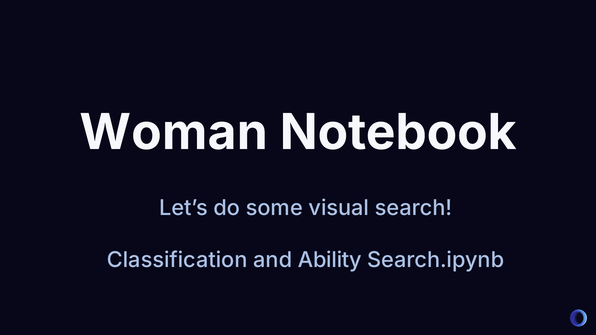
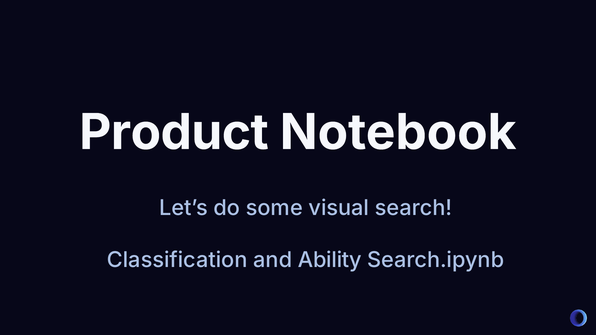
Woman: Woman -> Product
